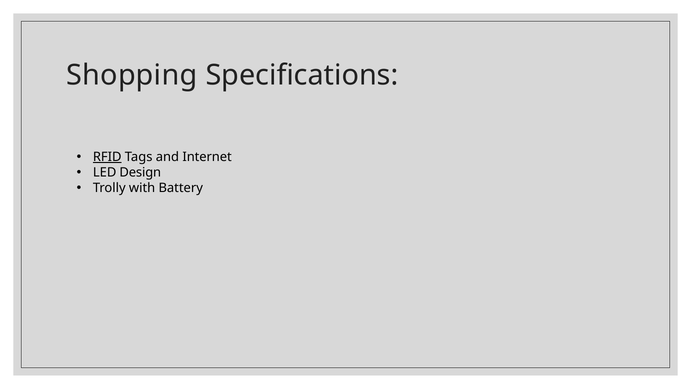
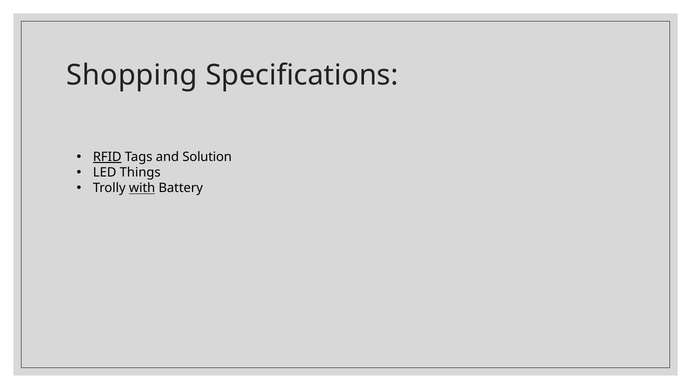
Internet: Internet -> Solution
Design: Design -> Things
with underline: none -> present
